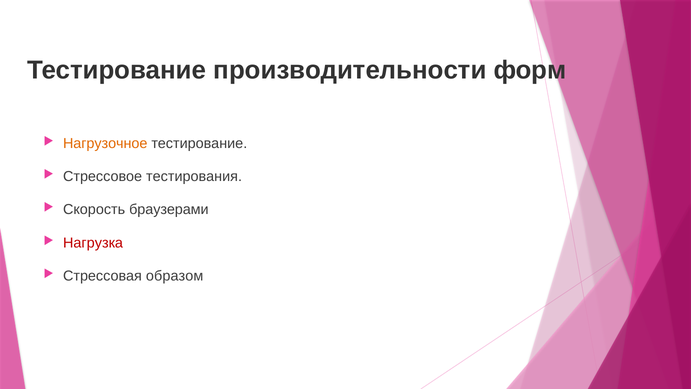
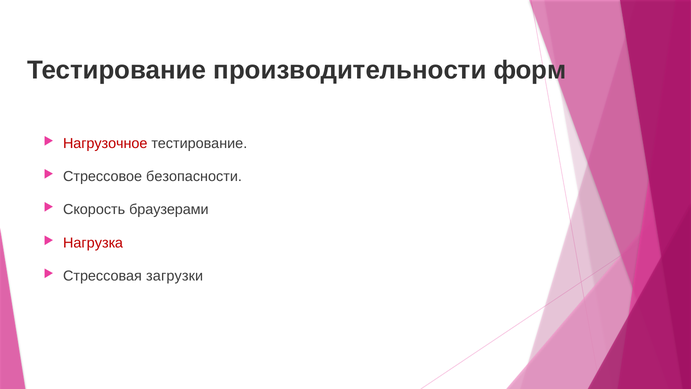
Нагрузочное colour: orange -> red
тестирования: тестирования -> безопасности
образом: образом -> загрузки
